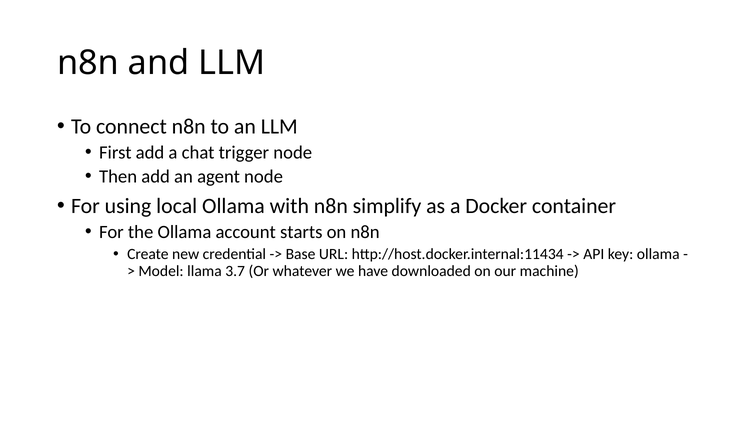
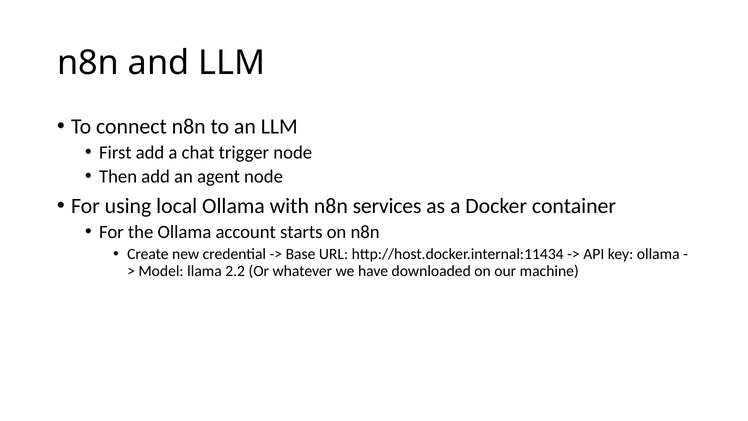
simplify: simplify -> services
3.7: 3.7 -> 2.2
